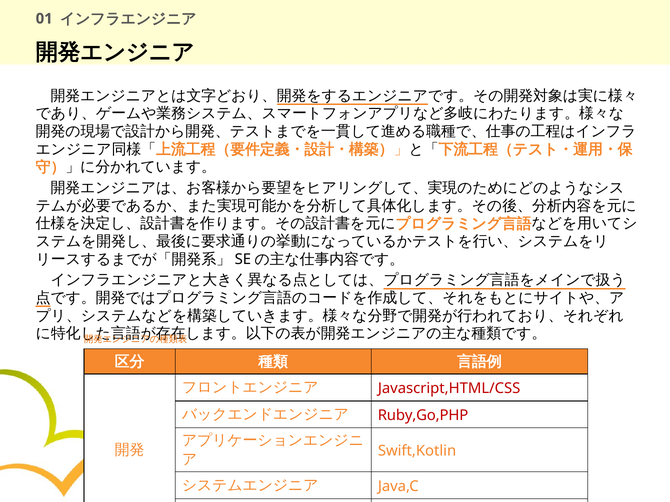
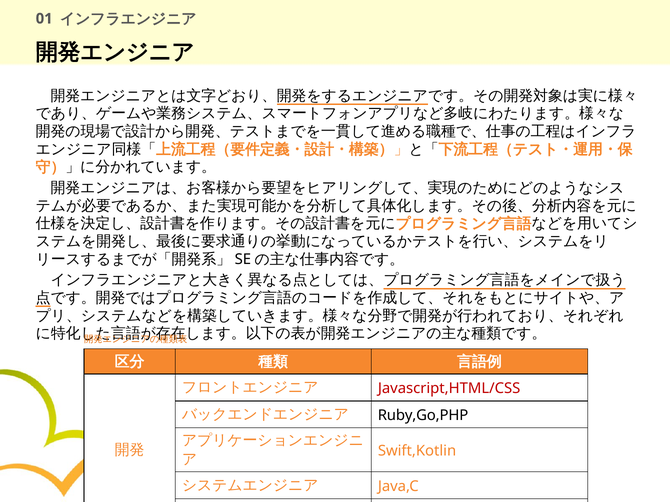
Ruby,Go,PHP colour: red -> black
